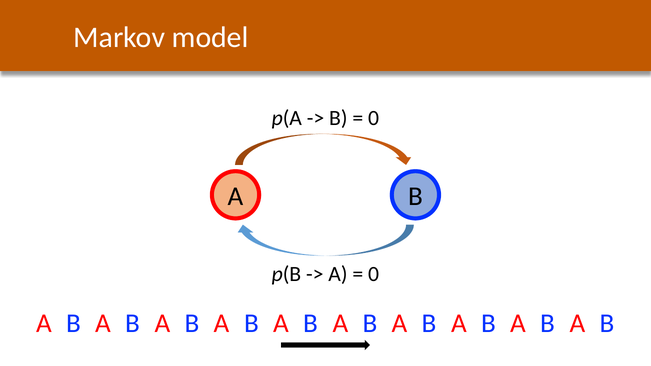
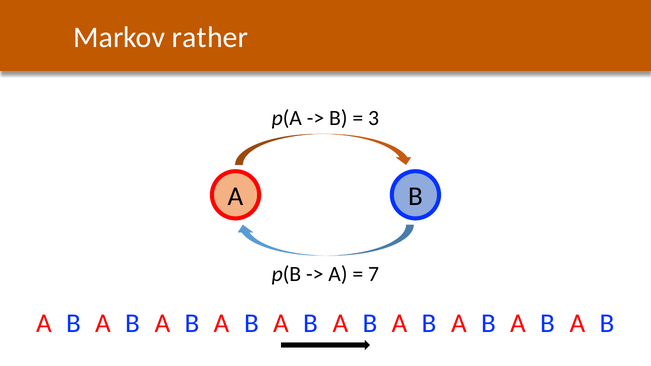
model: model -> rather
0 at (374, 118): 0 -> 3
0 at (374, 274): 0 -> 7
